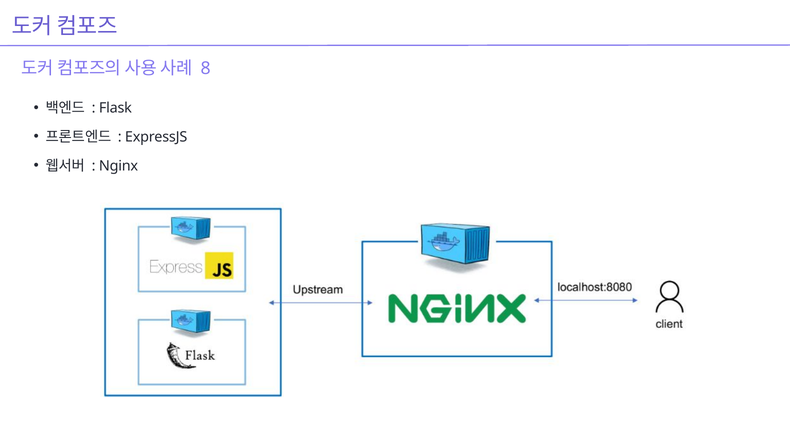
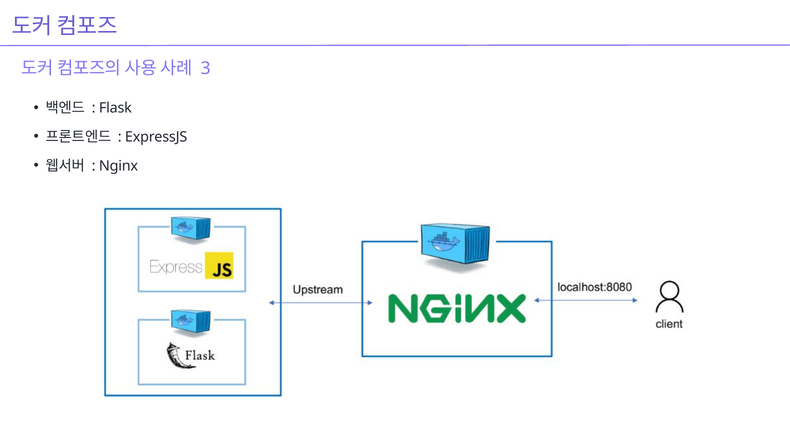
8: 8 -> 3
